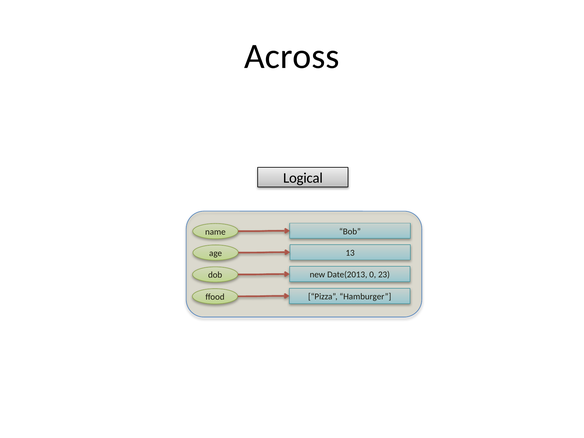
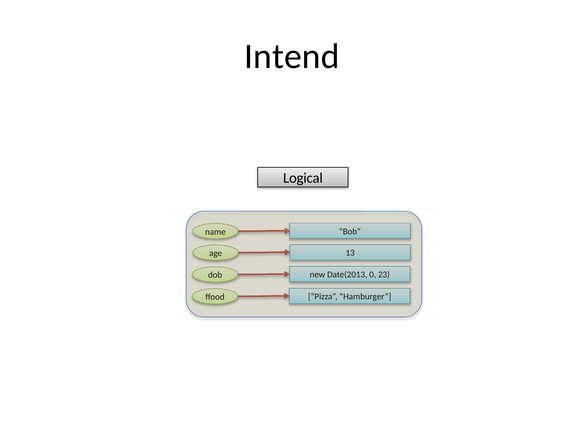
Across: Across -> Intend
